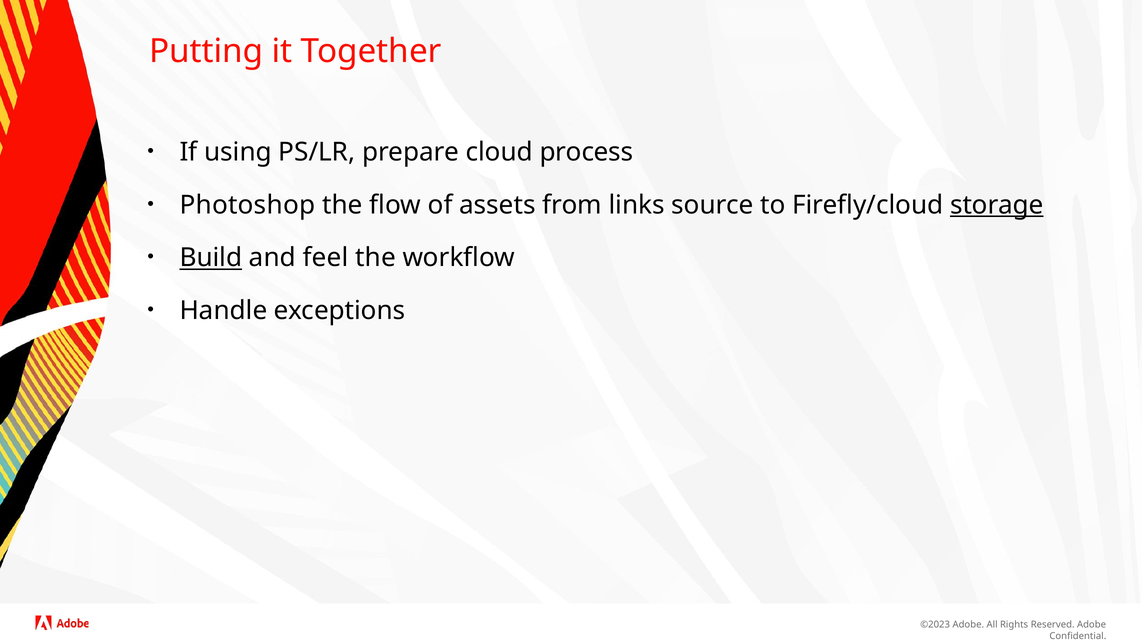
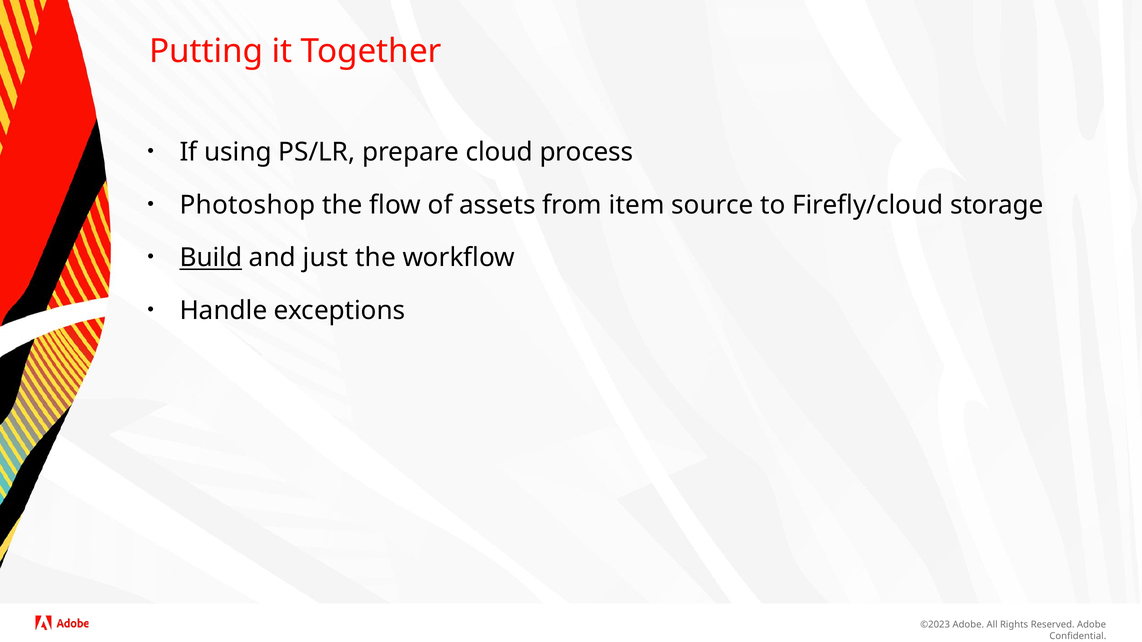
links: links -> item
storage underline: present -> none
feel: feel -> just
